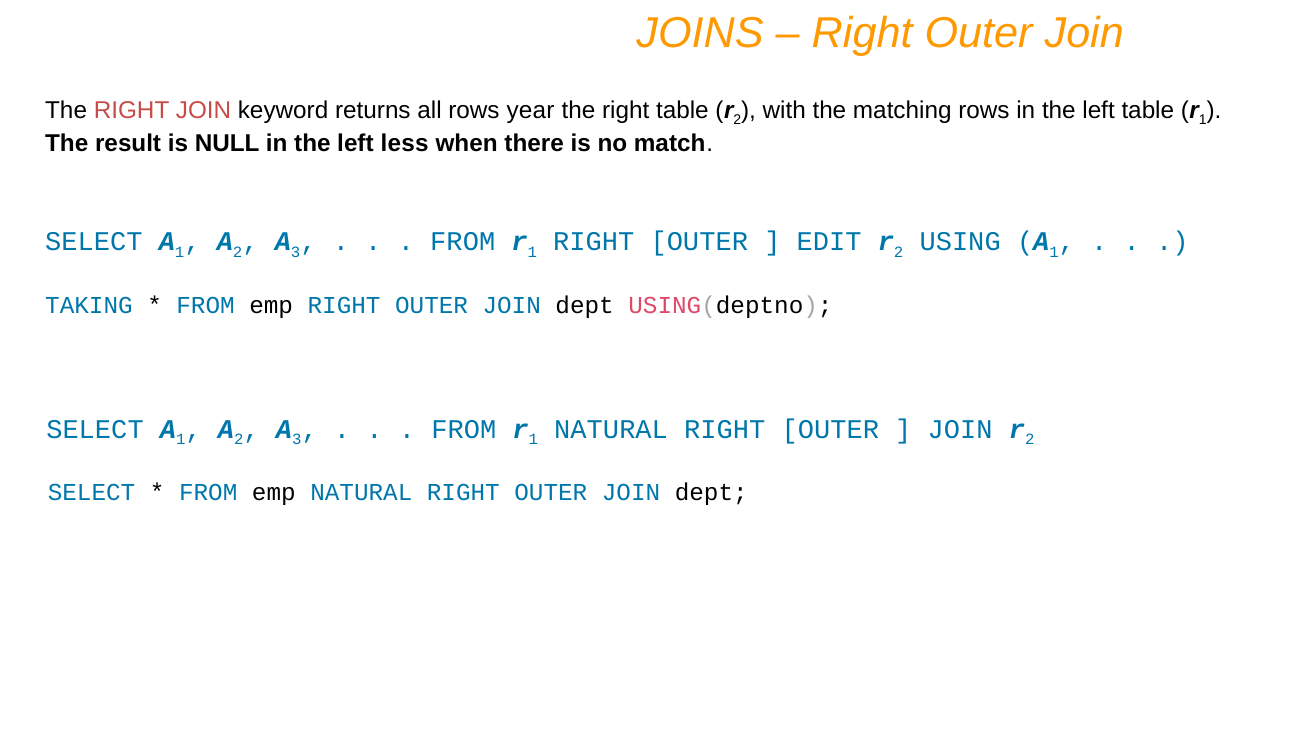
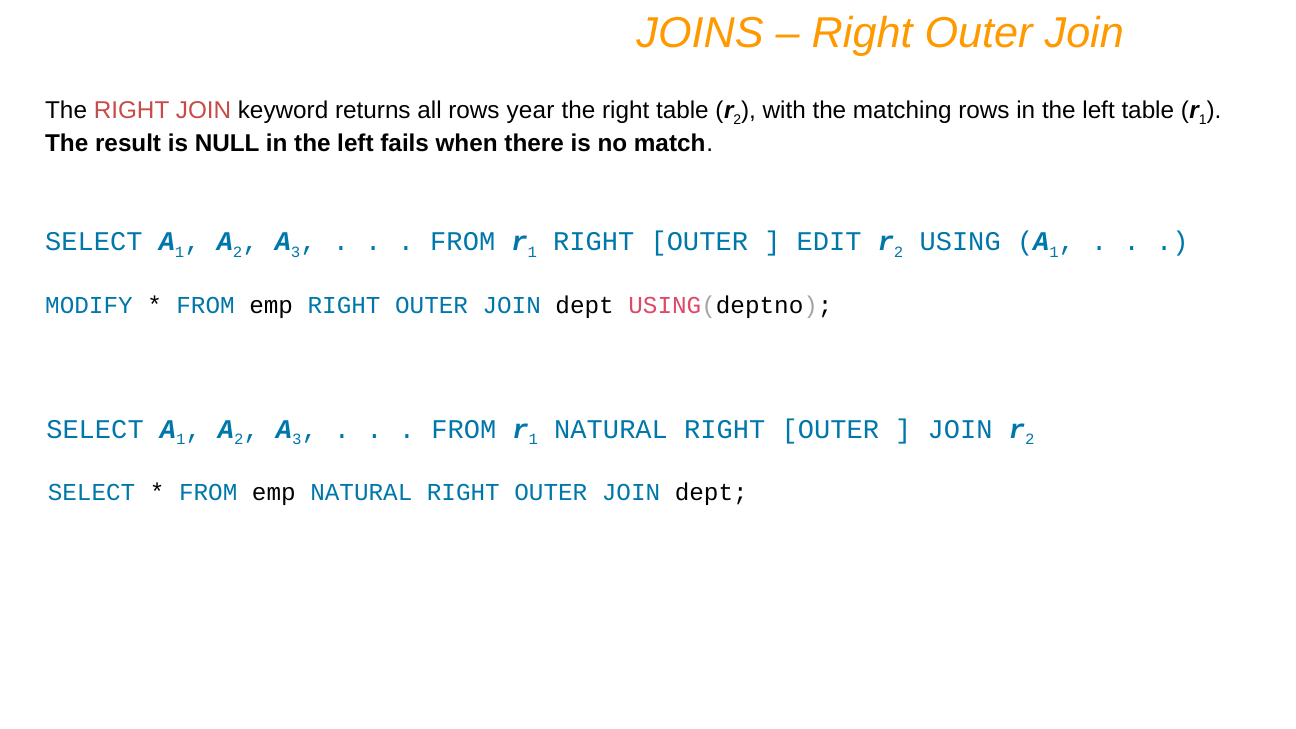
less: less -> fails
TAKING: TAKING -> MODIFY
